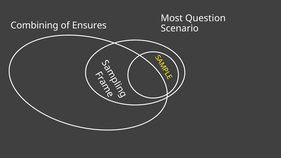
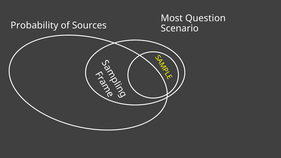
Combining: Combining -> Probability
Ensures: Ensures -> Sources
